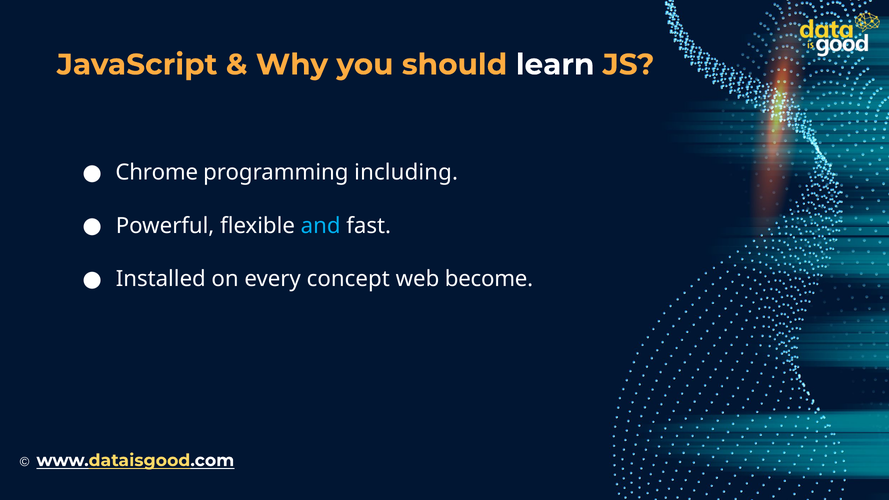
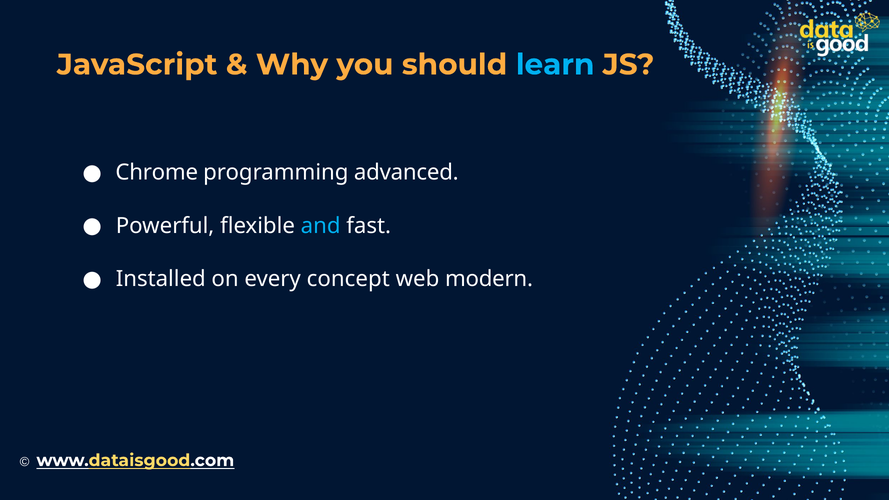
learn colour: white -> light blue
including: including -> advanced
become: become -> modern
